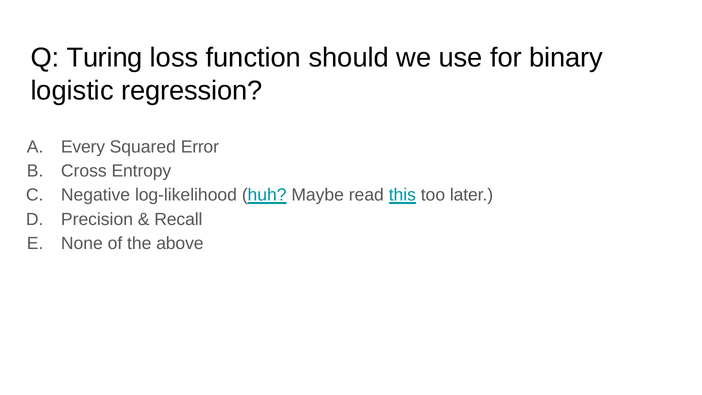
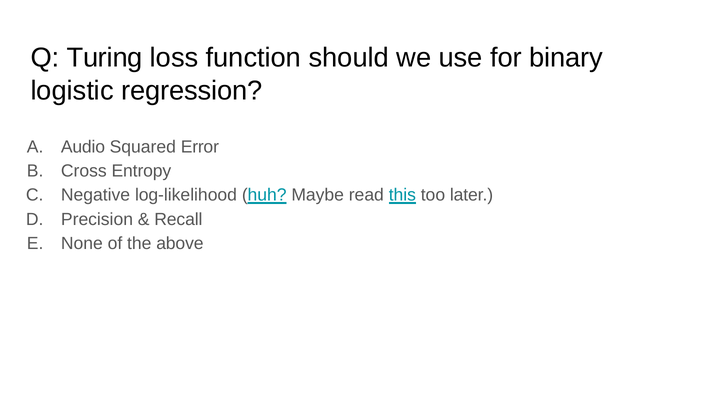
Every: Every -> Audio
